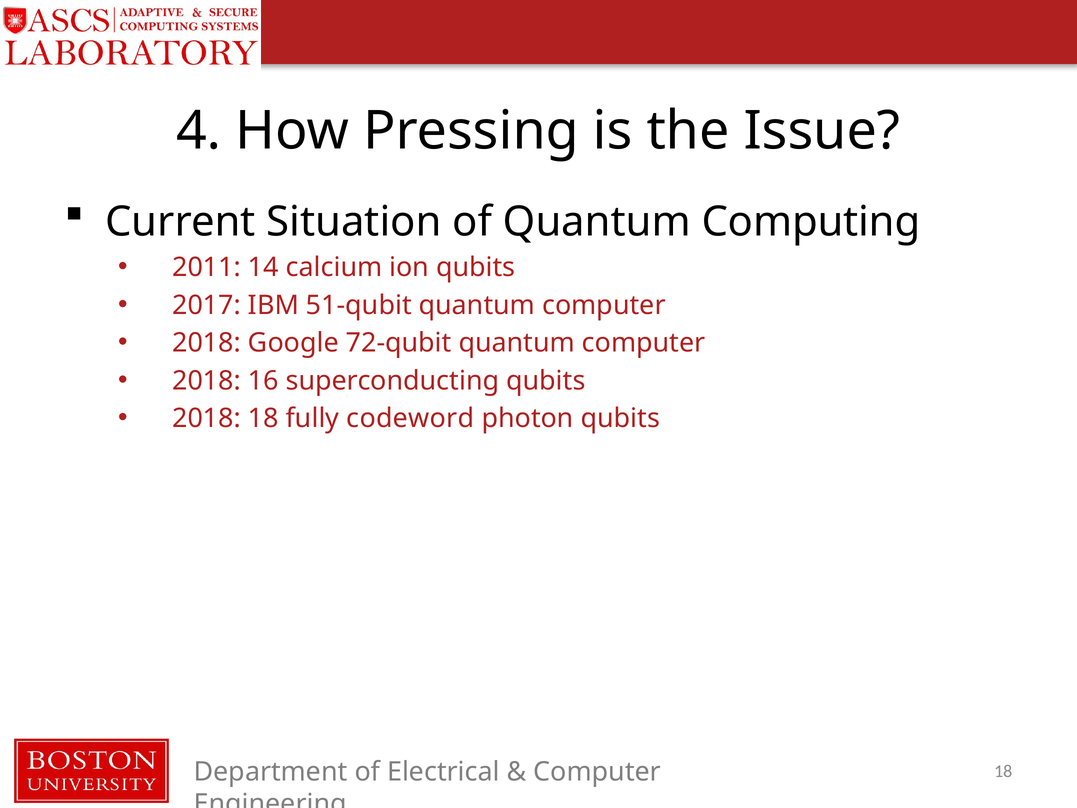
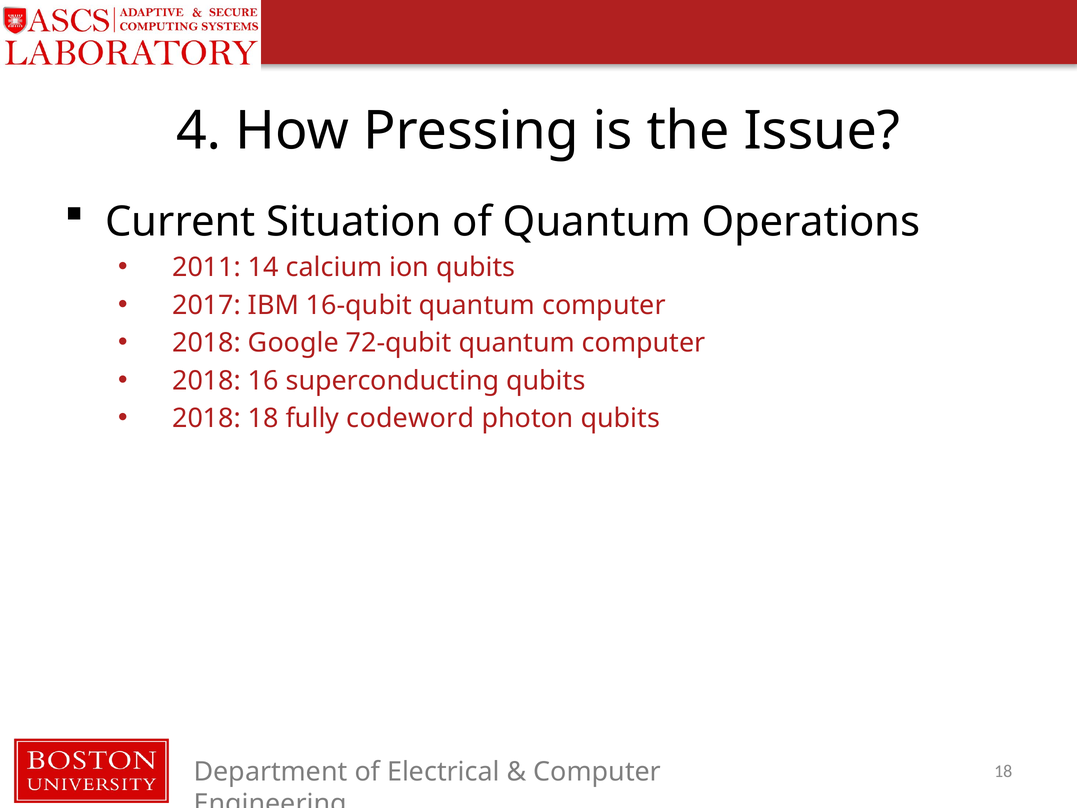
Computing: Computing -> Operations
51-qubit: 51-qubit -> 16-qubit
